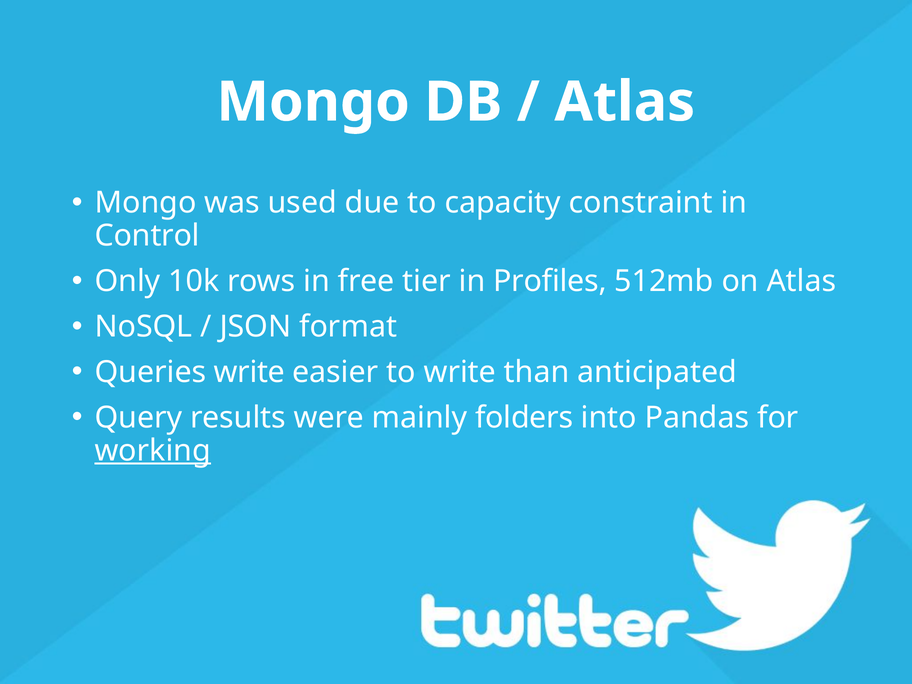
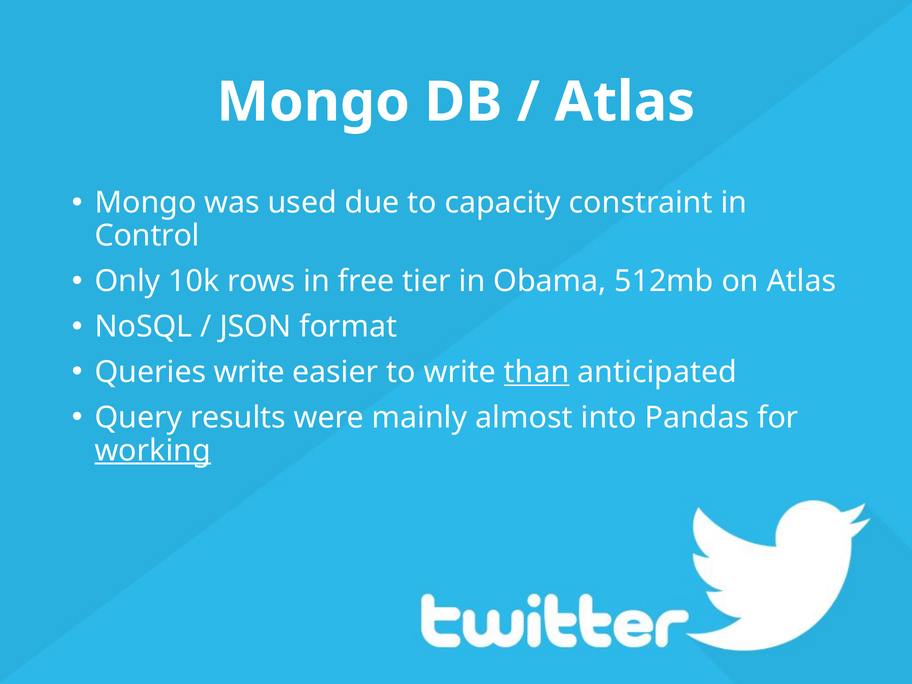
Profiles: Profiles -> Obama
than underline: none -> present
folders: folders -> almost
